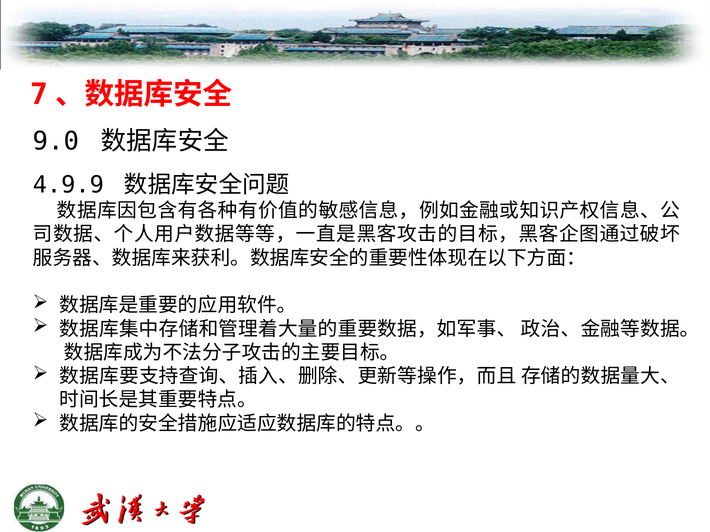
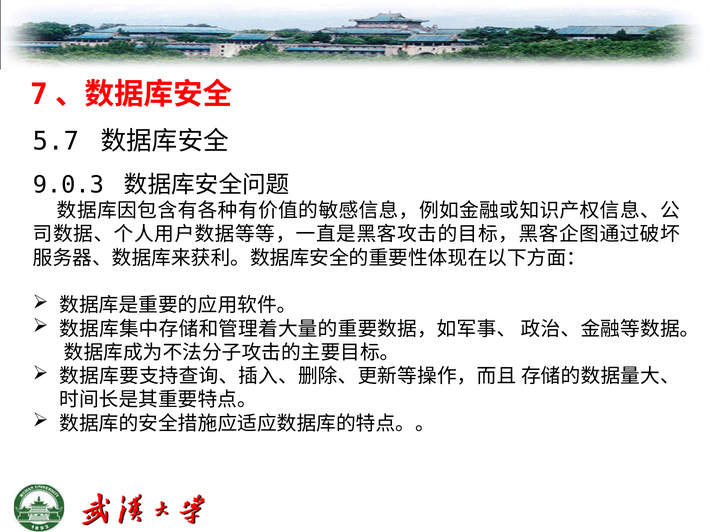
9.0: 9.0 -> 5.7
4.9.9: 4.9.9 -> 9.0.3
